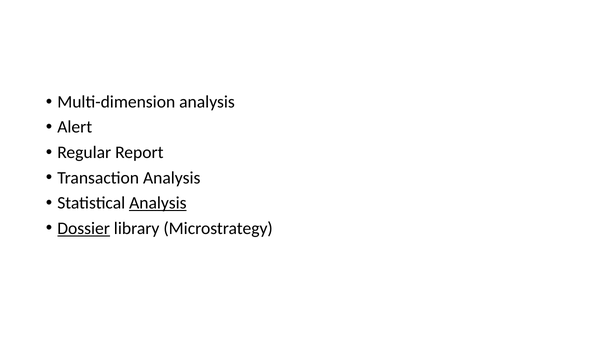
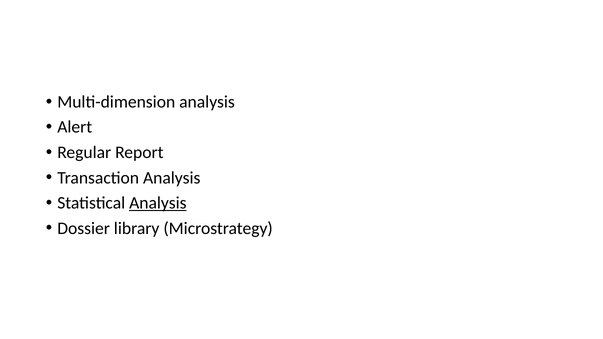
Dossier underline: present -> none
